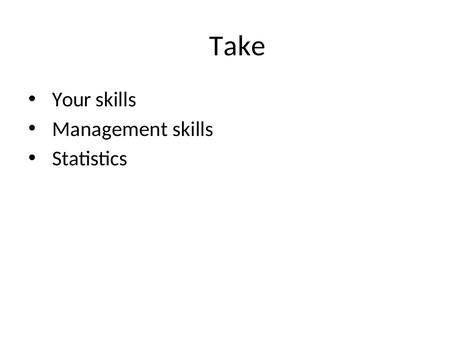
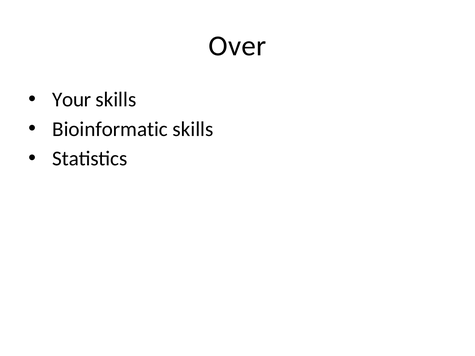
Take: Take -> Over
Management: Management -> Bioinformatic
